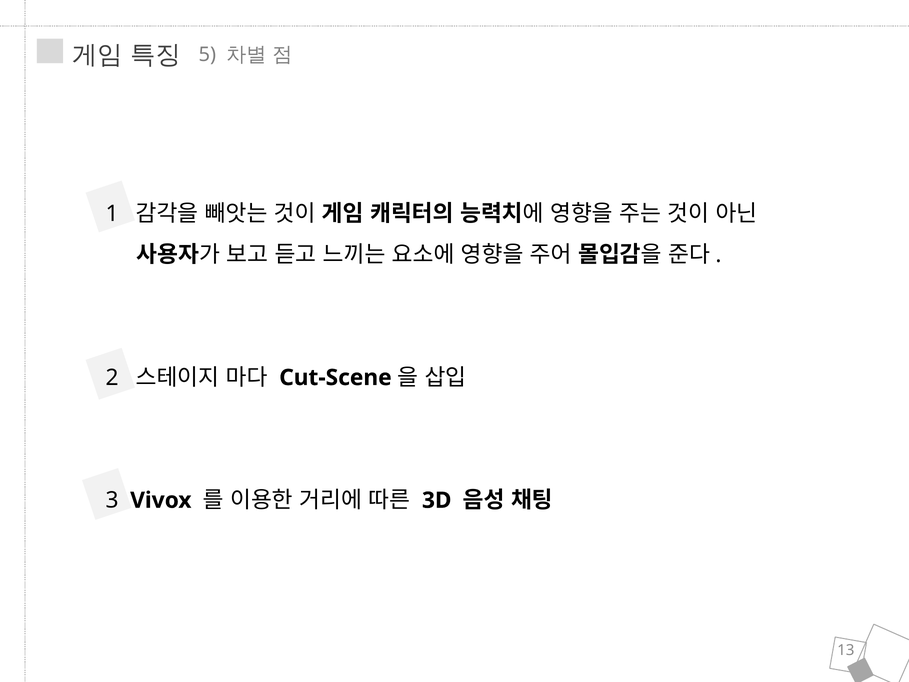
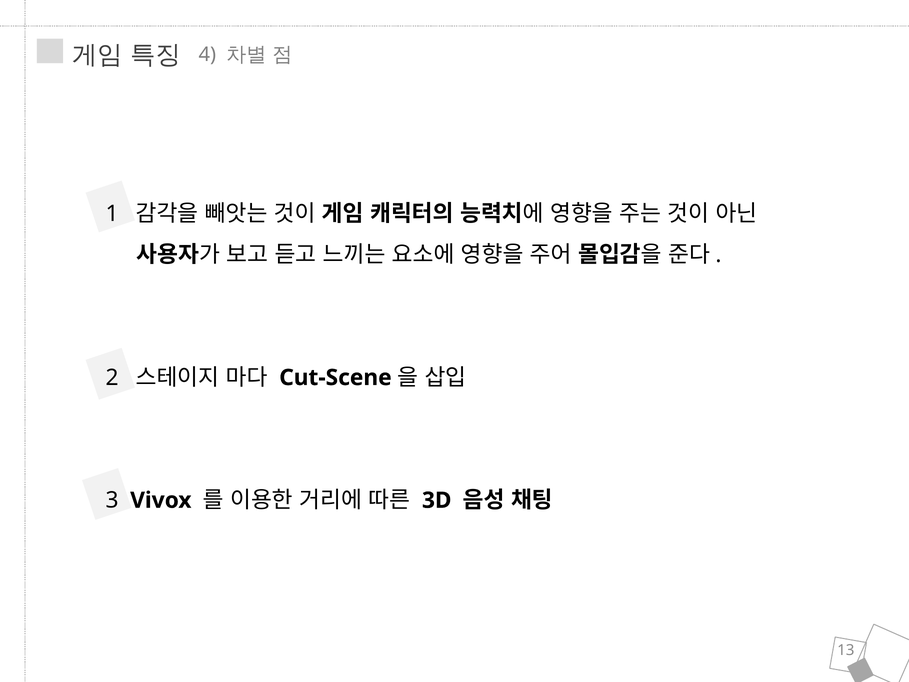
5: 5 -> 4
